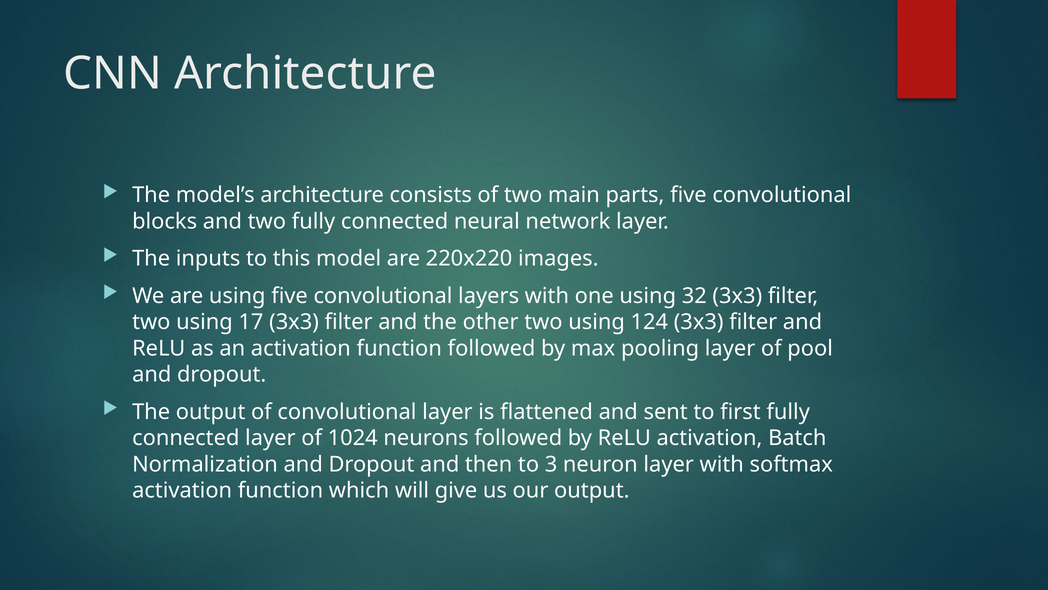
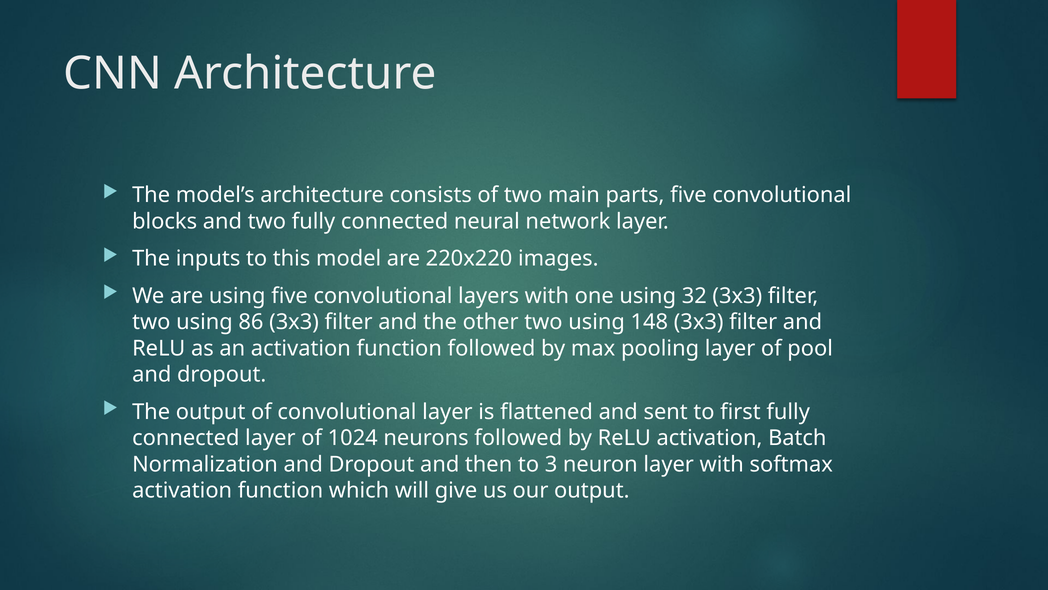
17: 17 -> 86
124: 124 -> 148
